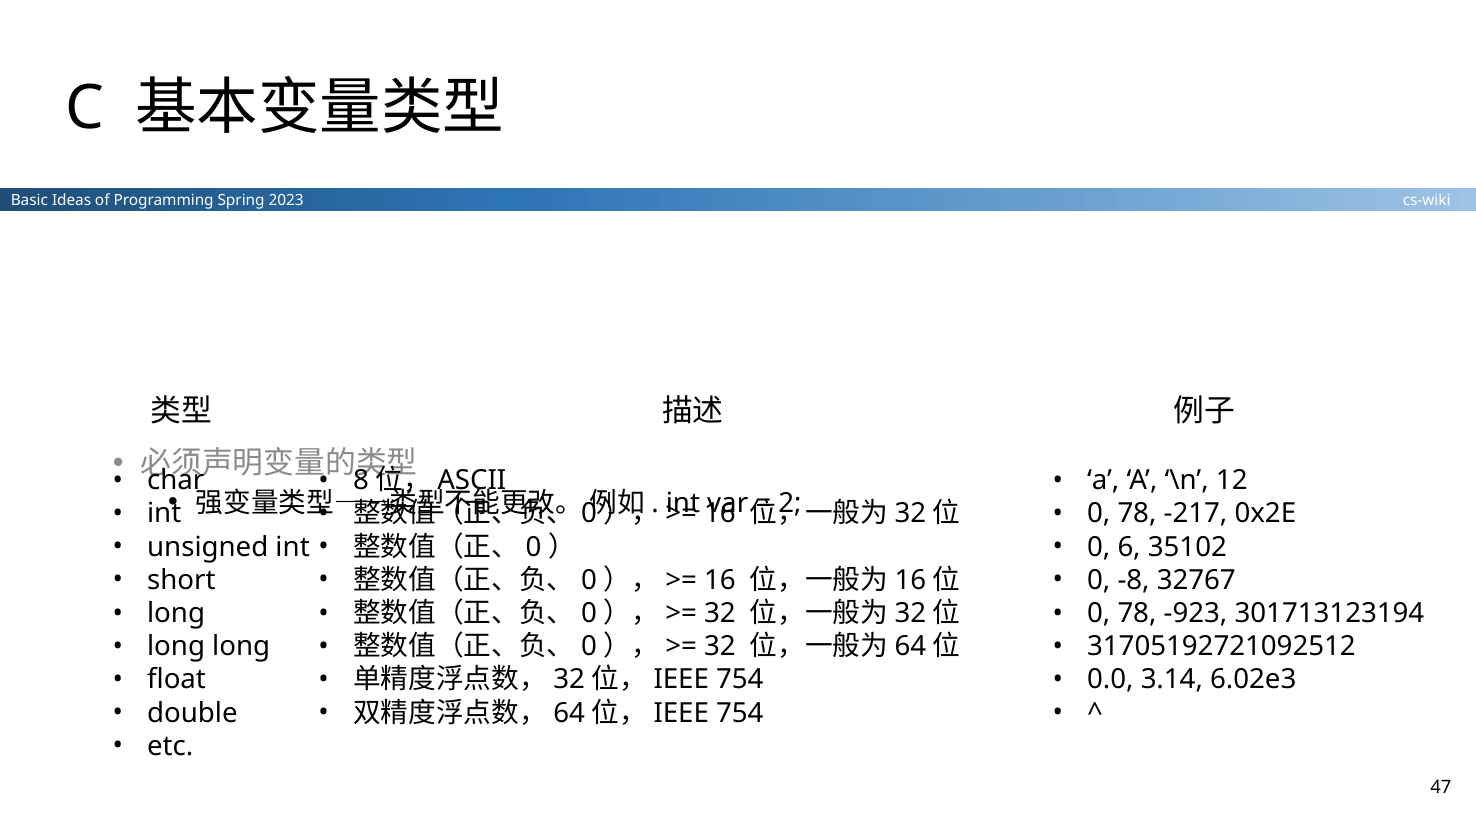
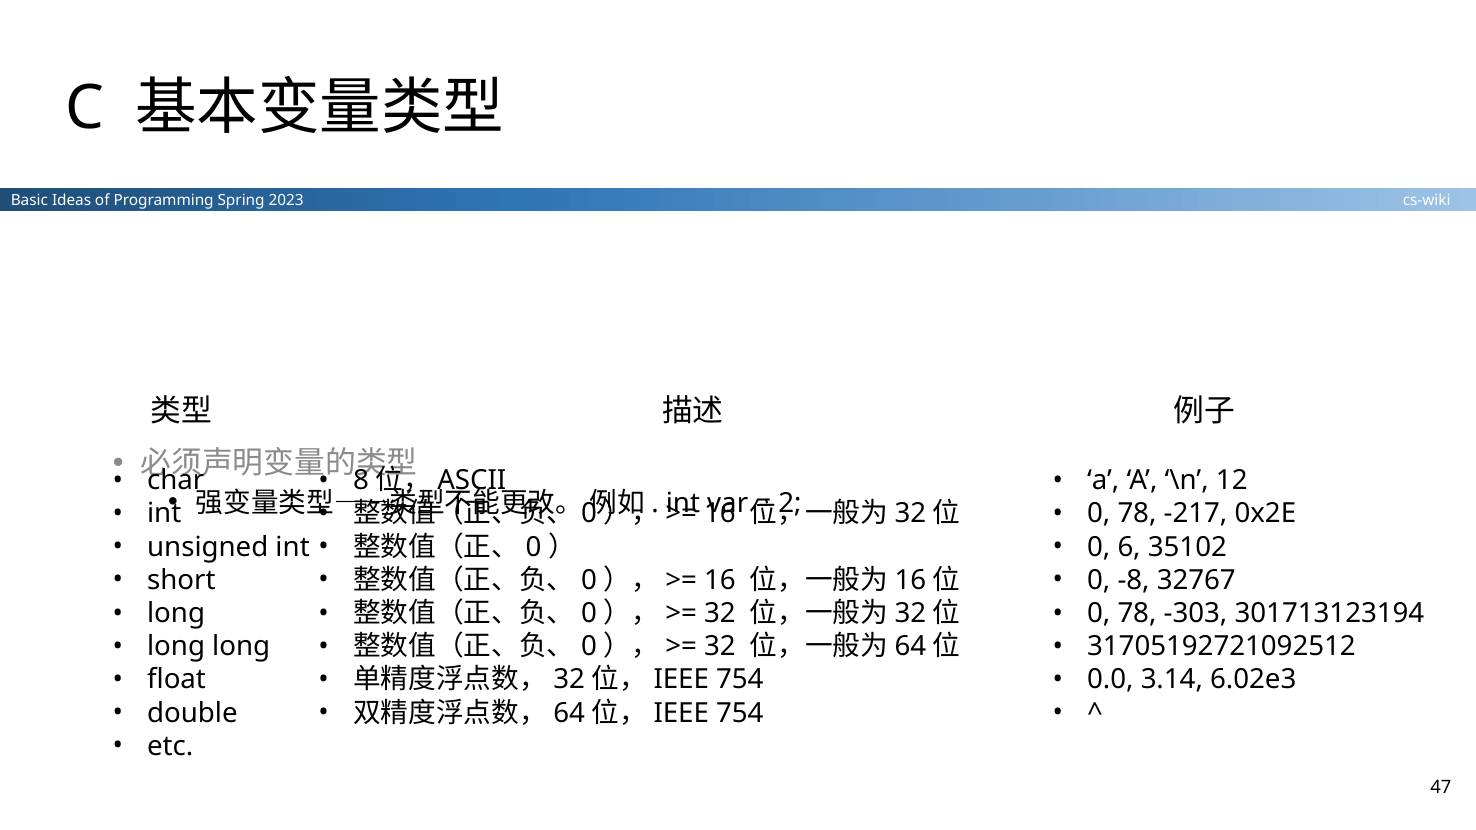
-923: -923 -> -303
